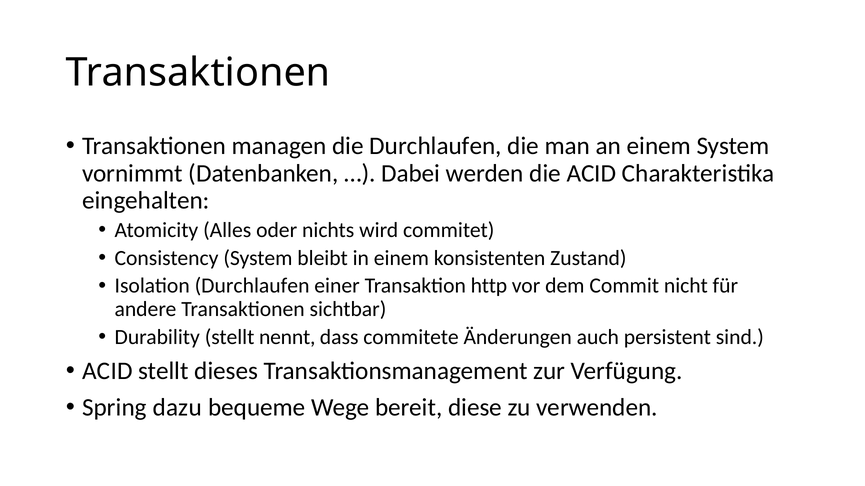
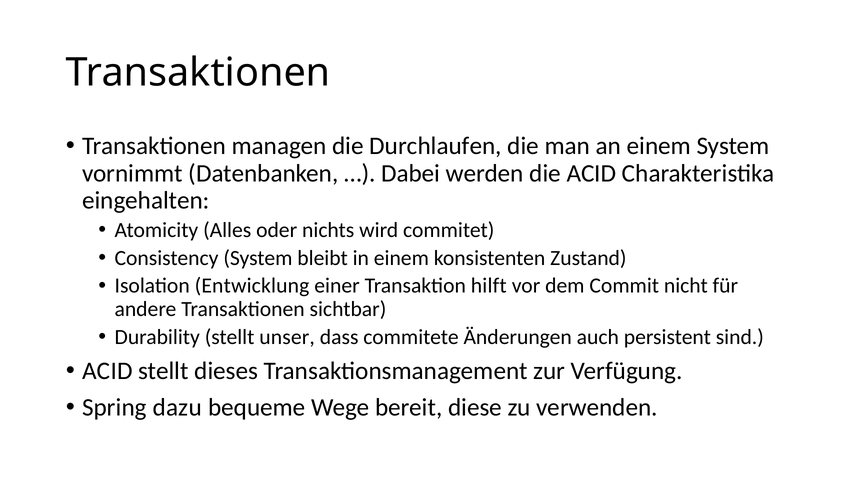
Isolation Durchlaufen: Durchlaufen -> Entwicklung
http: http -> hilft
nennt: nennt -> unser
